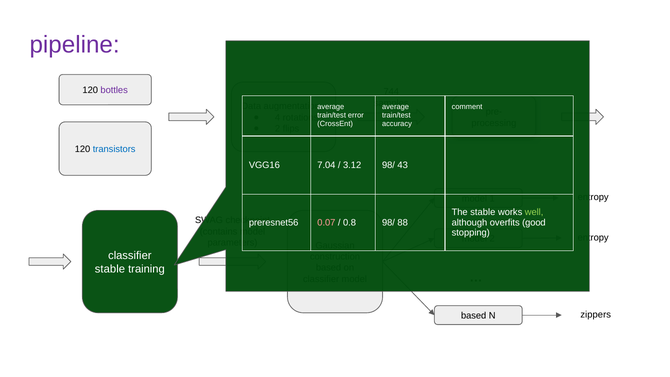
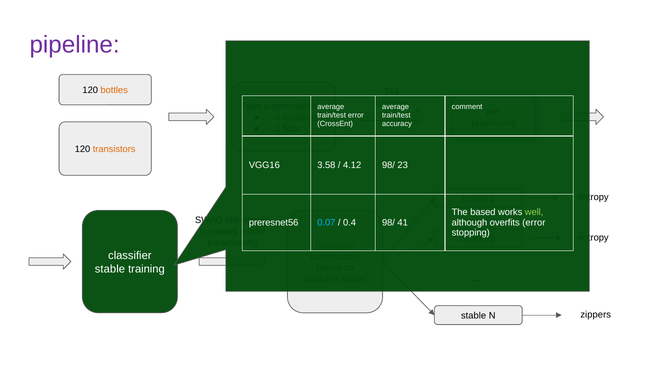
bottles colour: purple -> orange
transistors colour: blue -> orange
7.04: 7.04 -> 3.58
3.12: 3.12 -> 4.12
43: 43 -> 23
The stable: stable -> based
0.07 colour: pink -> light blue
0.8: 0.8 -> 0.4
88: 88 -> 41
overfits good: good -> error
based at (474, 316): based -> stable
